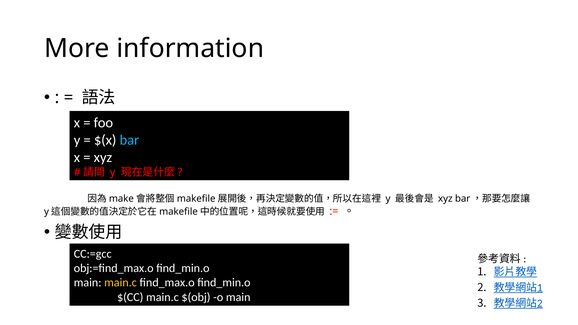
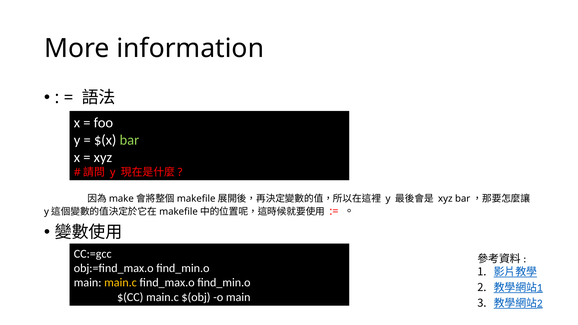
bar colour: light blue -> light green
